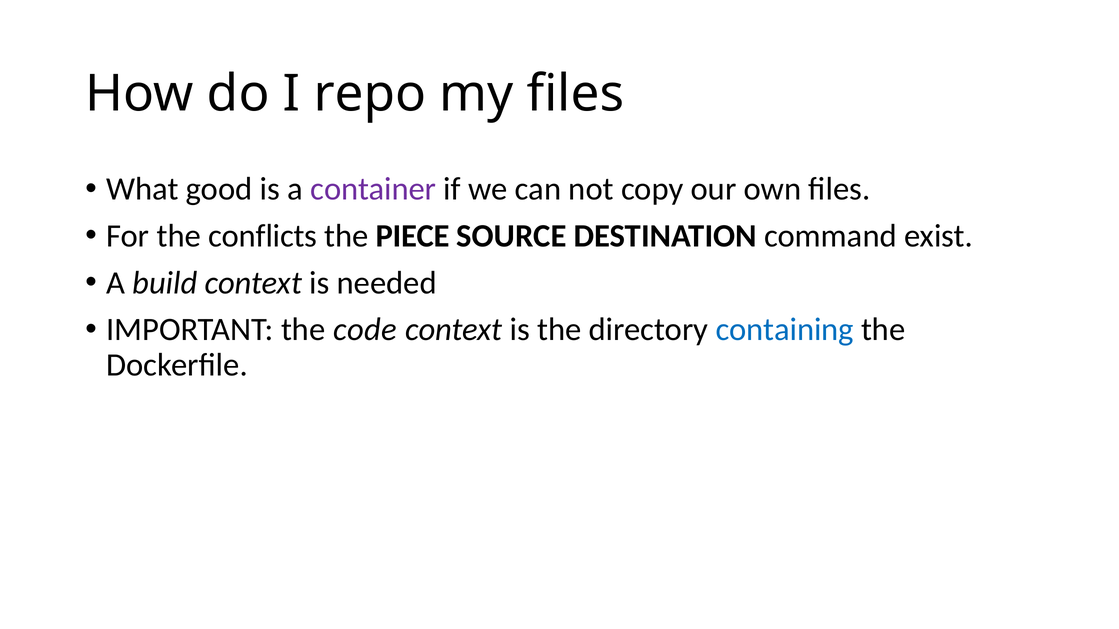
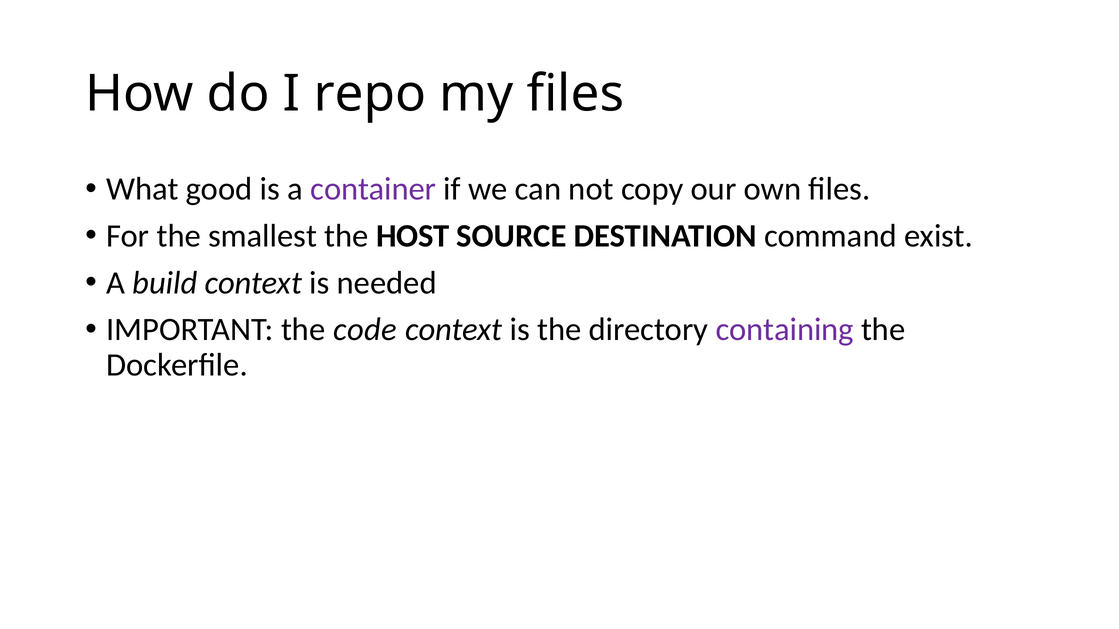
conflicts: conflicts -> smallest
PIECE: PIECE -> HOST
containing colour: blue -> purple
